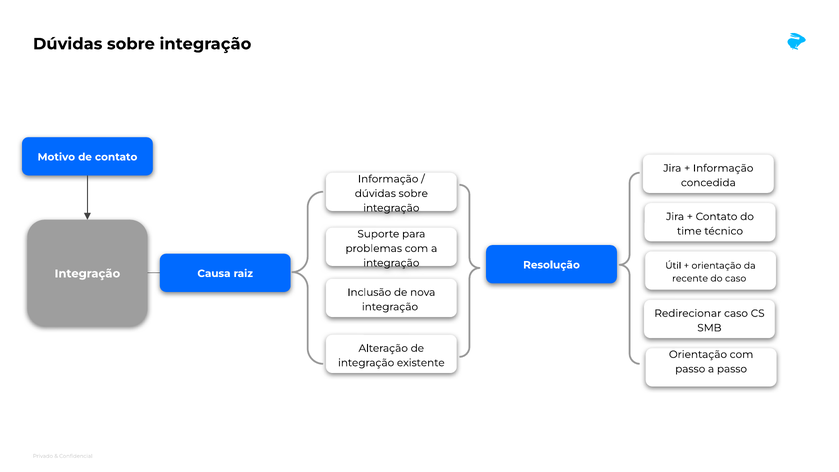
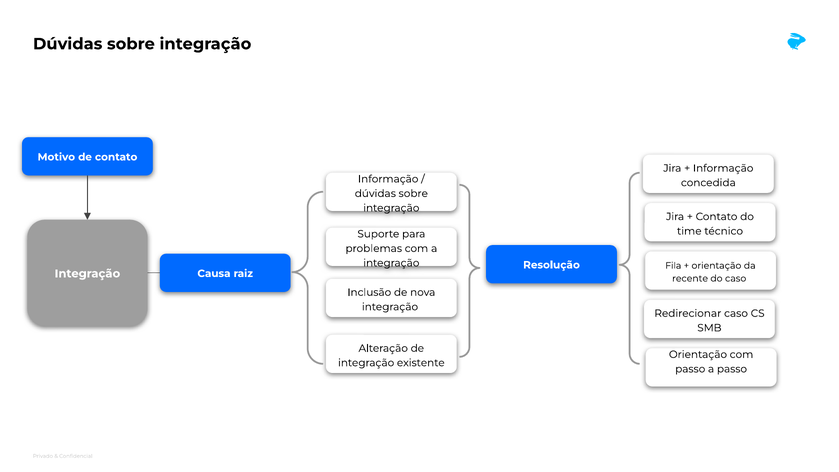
Útil: Útil -> Fila
